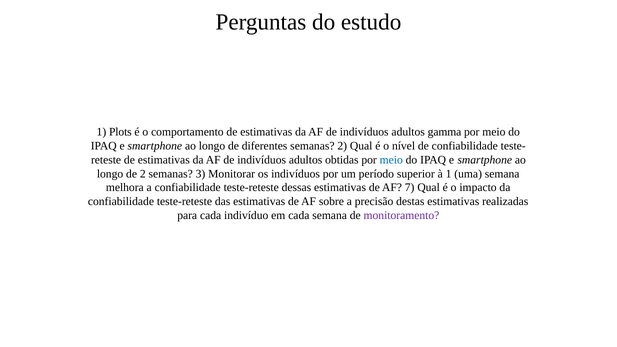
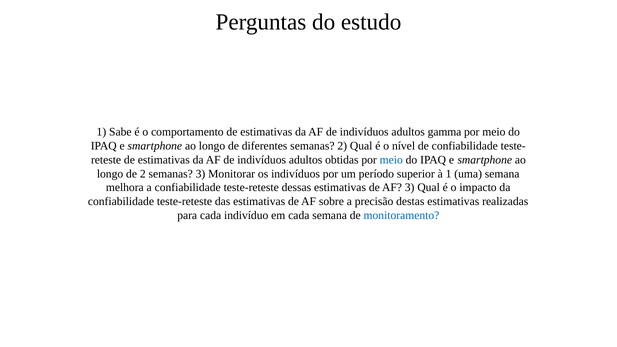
Plots: Plots -> Sabe
AF 7: 7 -> 3
monitoramento colour: purple -> blue
